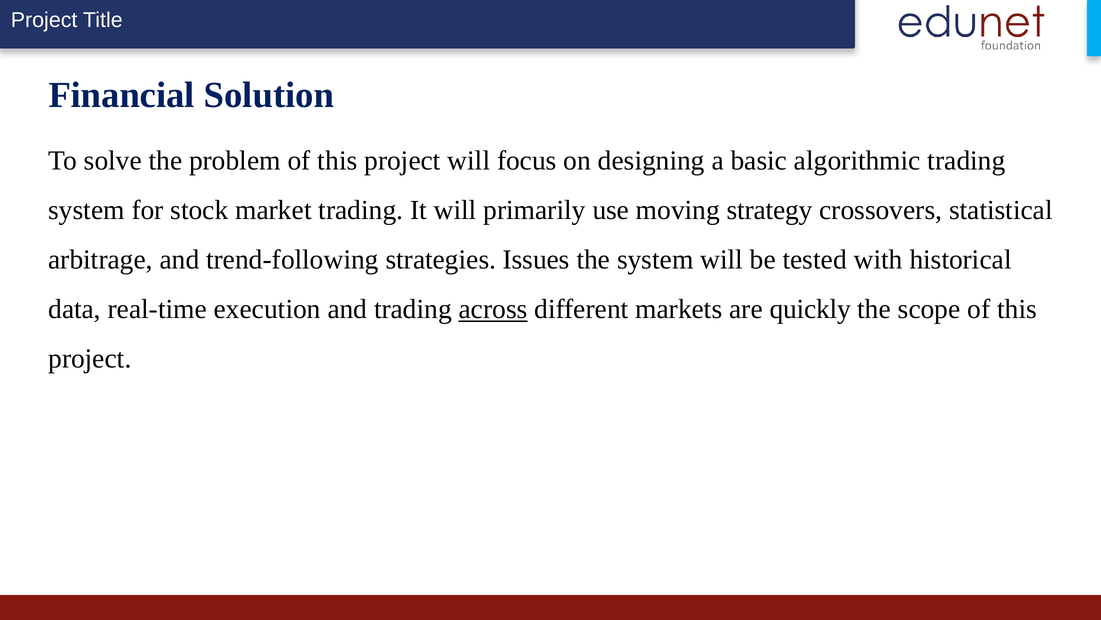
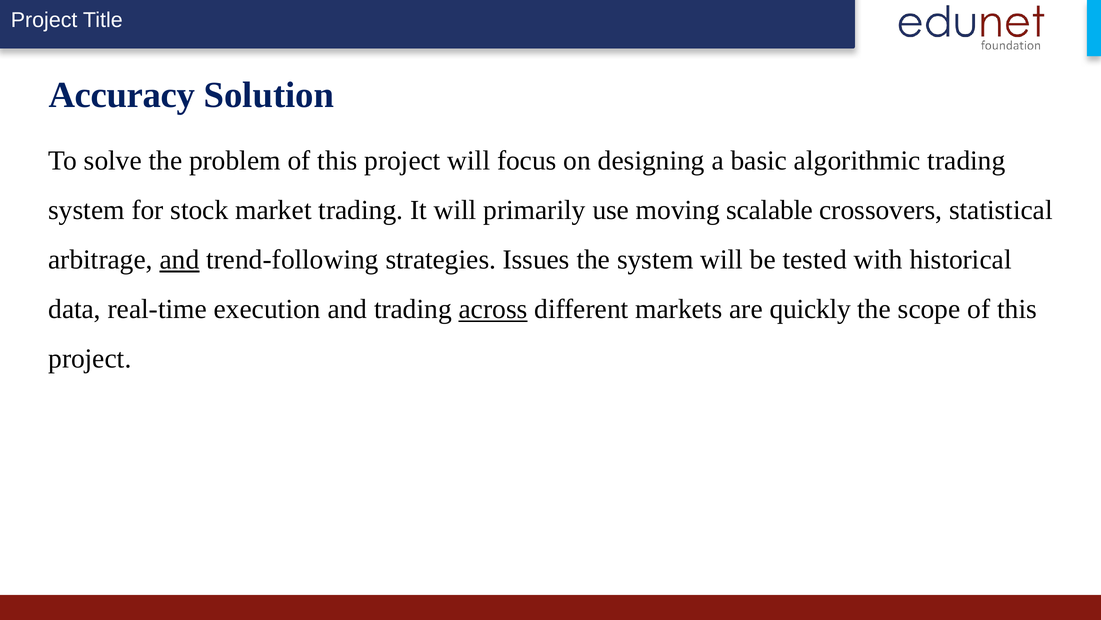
Financial: Financial -> Accuracy
strategy: strategy -> scalable
and at (179, 259) underline: none -> present
